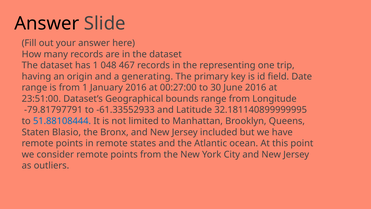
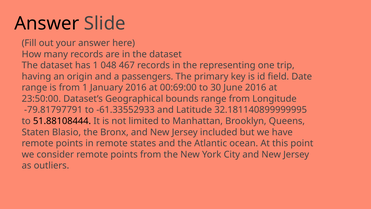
generating: generating -> passengers
00:27:00: 00:27:00 -> 00:69:00
23:51:00: 23:51:00 -> 23:50:00
51.88108444 colour: blue -> black
